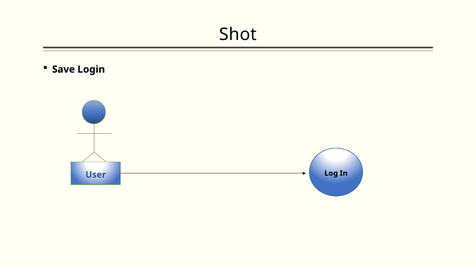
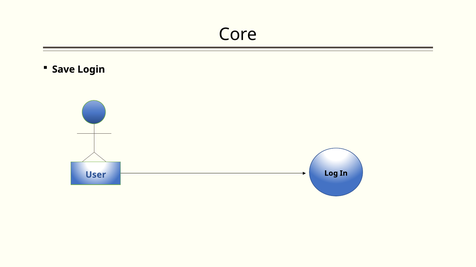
Shot: Shot -> Core
